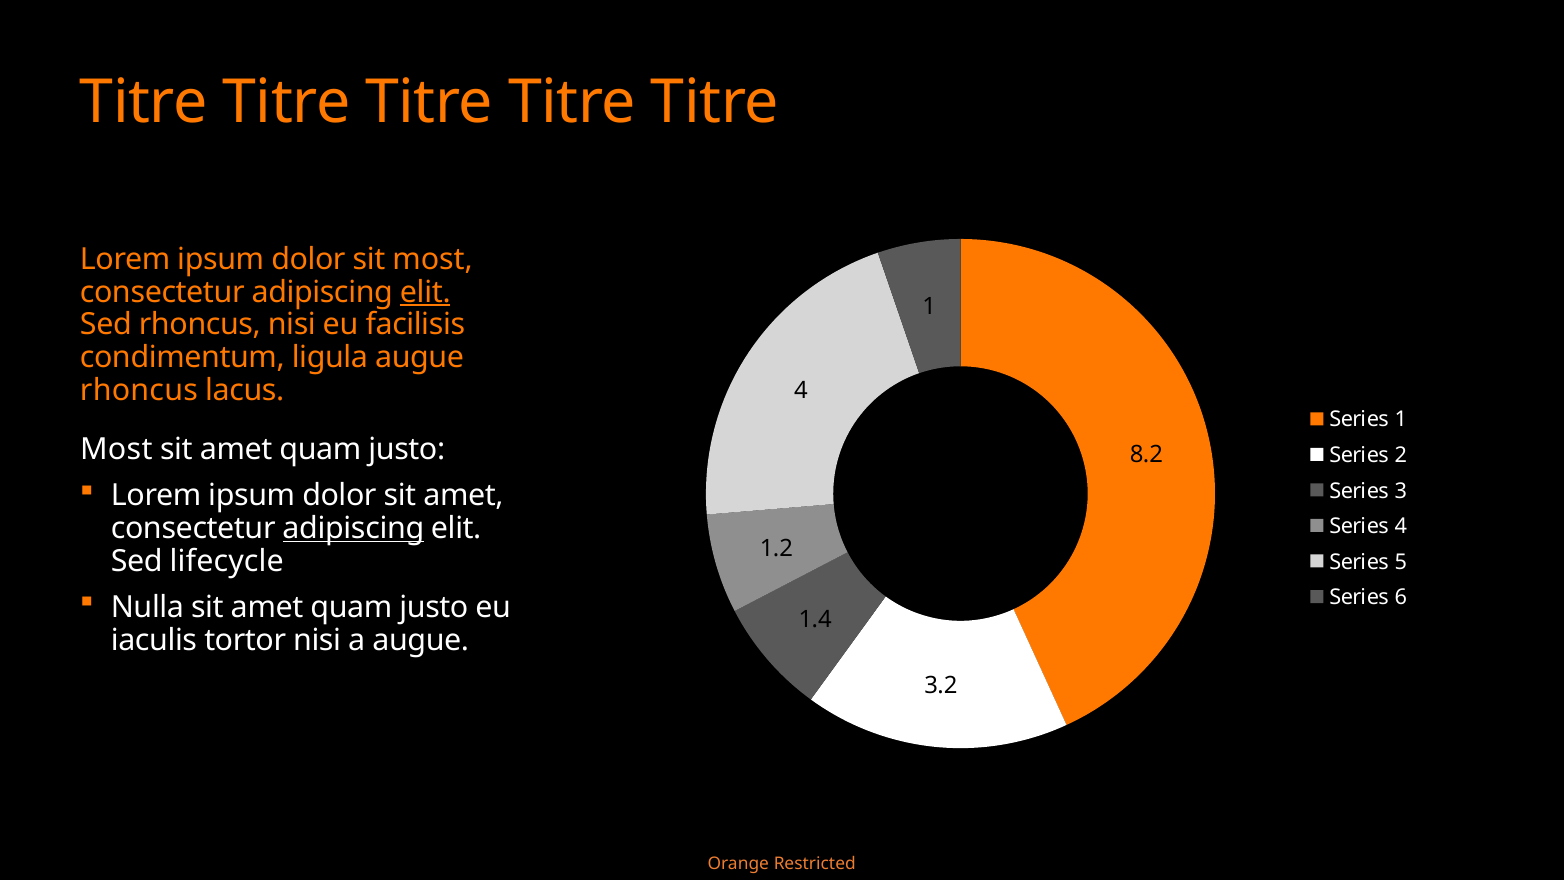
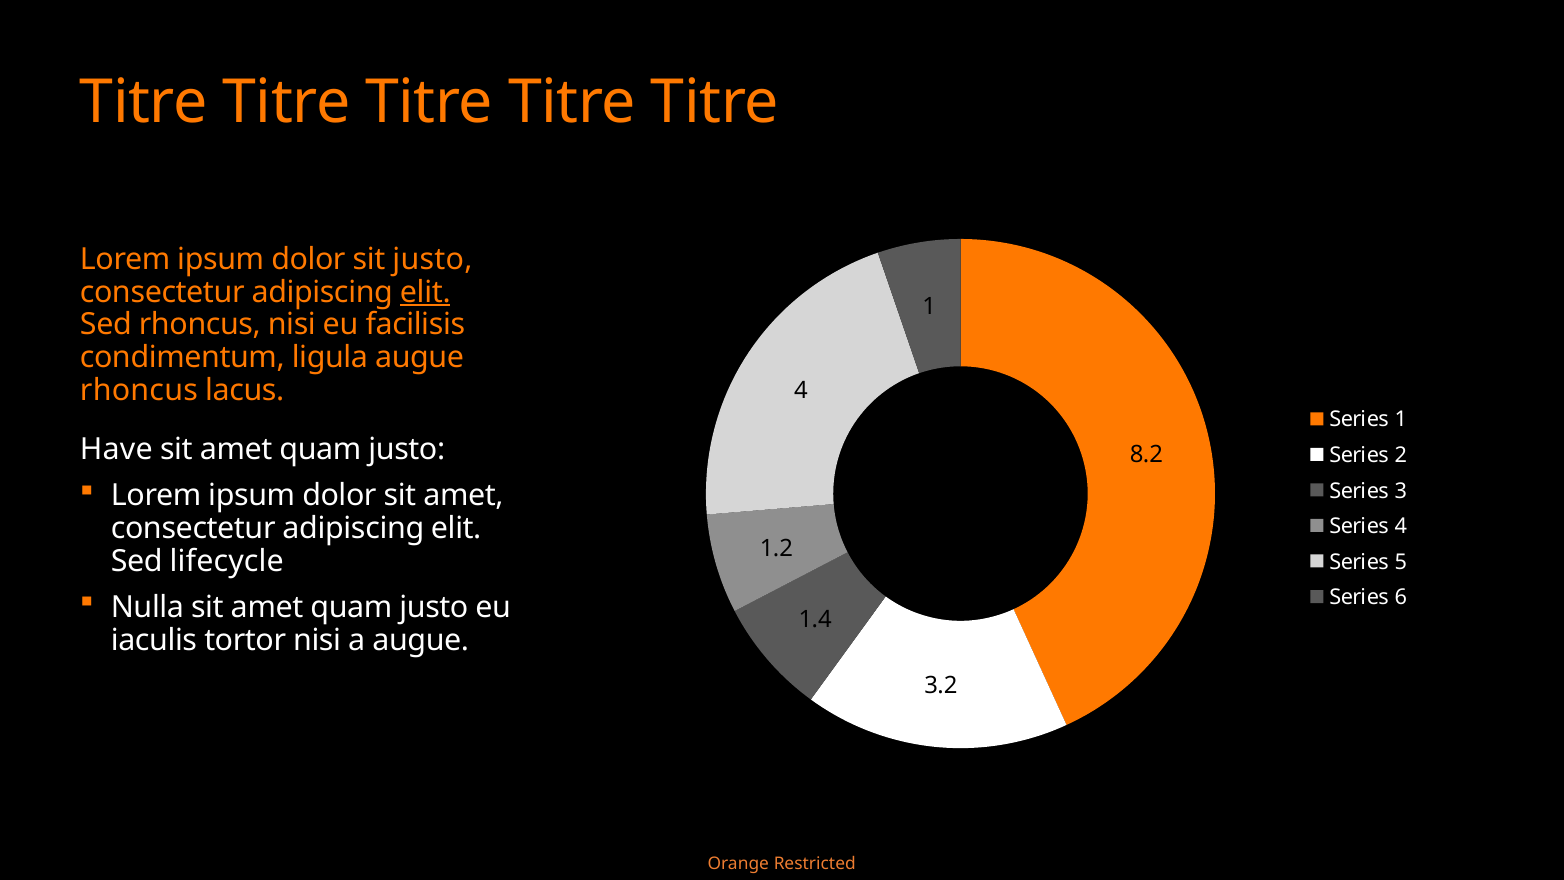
sit most: most -> justo
Most at (116, 449): Most -> Have
adipiscing at (353, 528) underline: present -> none
